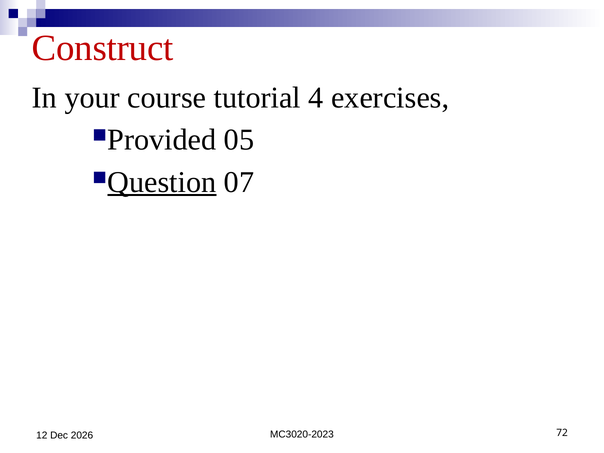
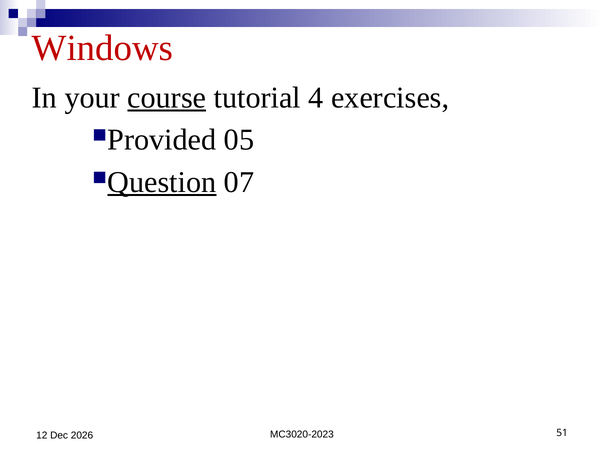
Construct: Construct -> Windows
course underline: none -> present
72: 72 -> 51
